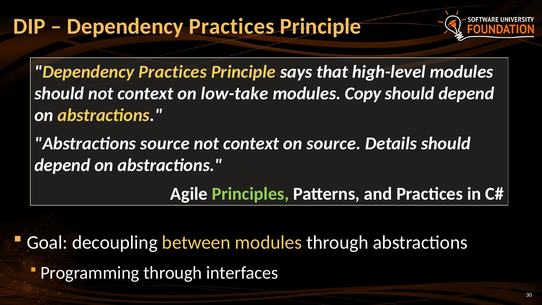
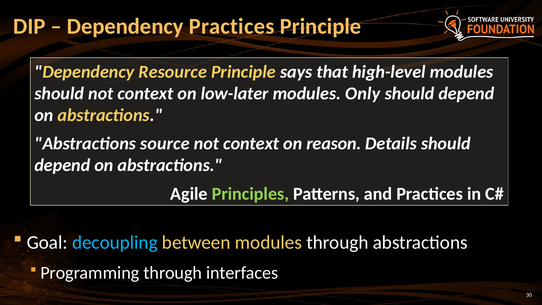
Practices at (173, 72): Practices -> Resource
low-take: low-take -> low-later
Copy: Copy -> Only
on source: source -> reason
decoupling colour: white -> light blue
